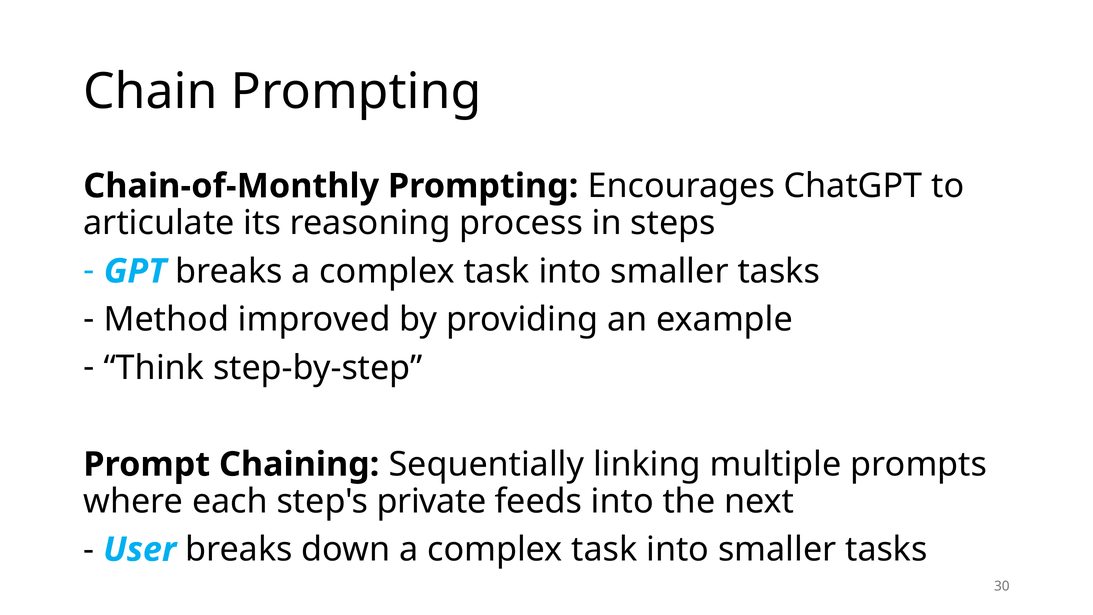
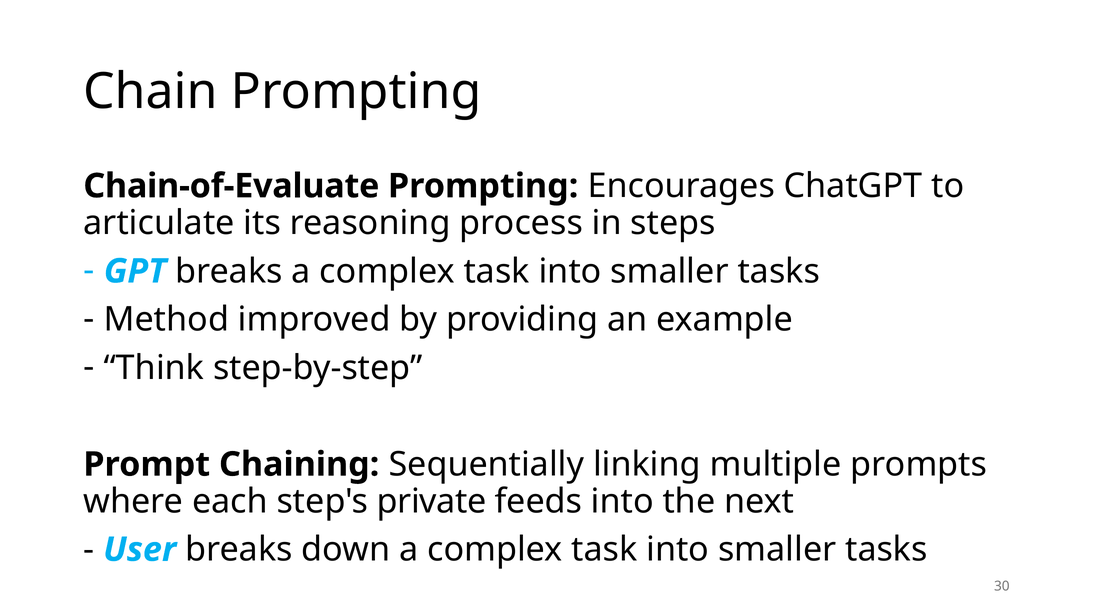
Chain-of-Monthly: Chain-of-Monthly -> Chain-of-Evaluate
